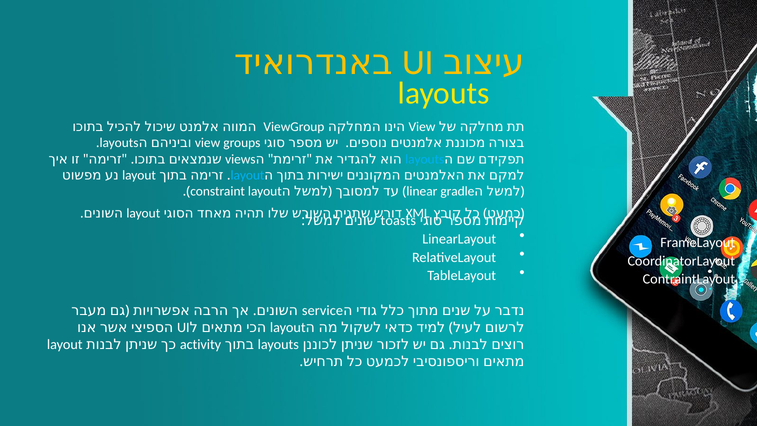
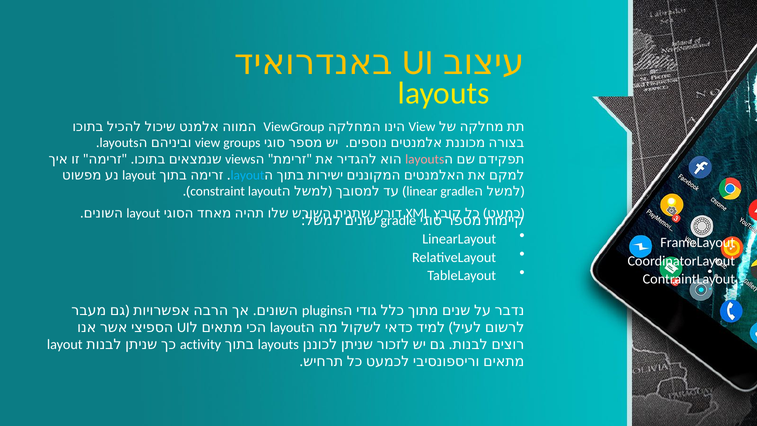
layouts at (425, 159) colour: light blue -> pink
toasts at (398, 221): toasts -> gradle
service: service -> plugins
